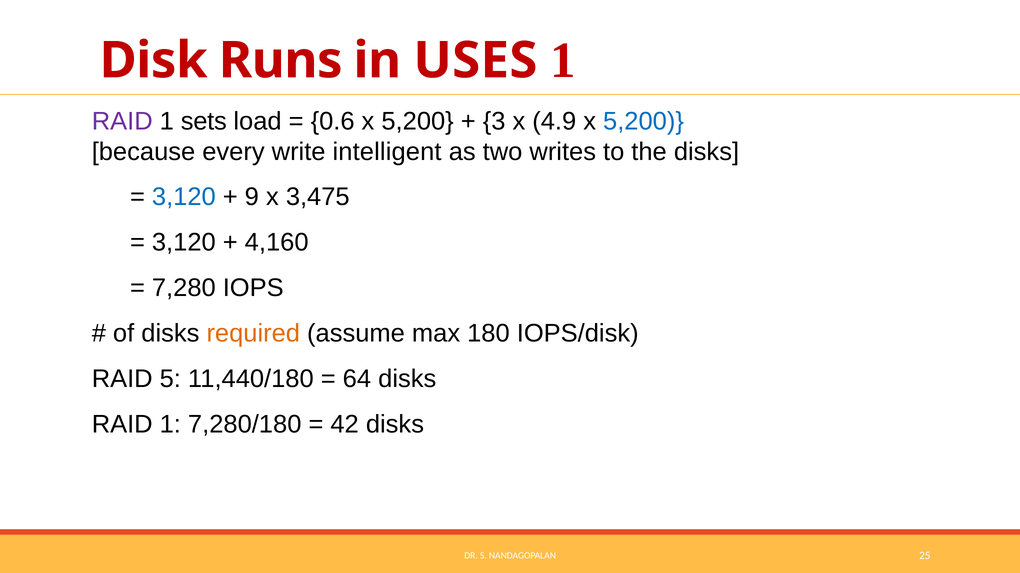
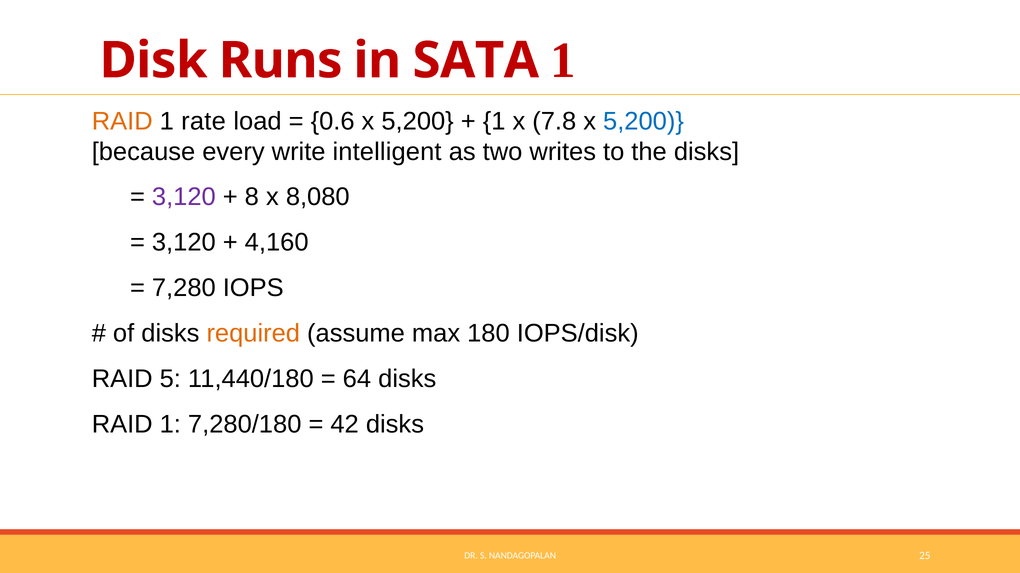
USES: USES -> SATA
RAID at (122, 121) colour: purple -> orange
sets: sets -> rate
3 at (494, 121): 3 -> 1
4.9: 4.9 -> 7.8
3,120 at (184, 197) colour: blue -> purple
9: 9 -> 8
3,475: 3,475 -> 8,080
